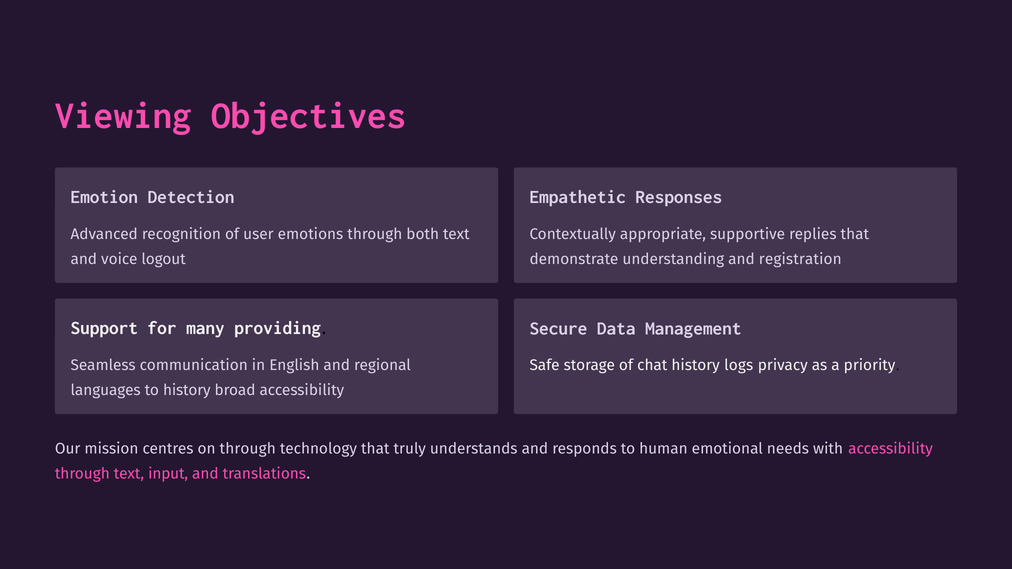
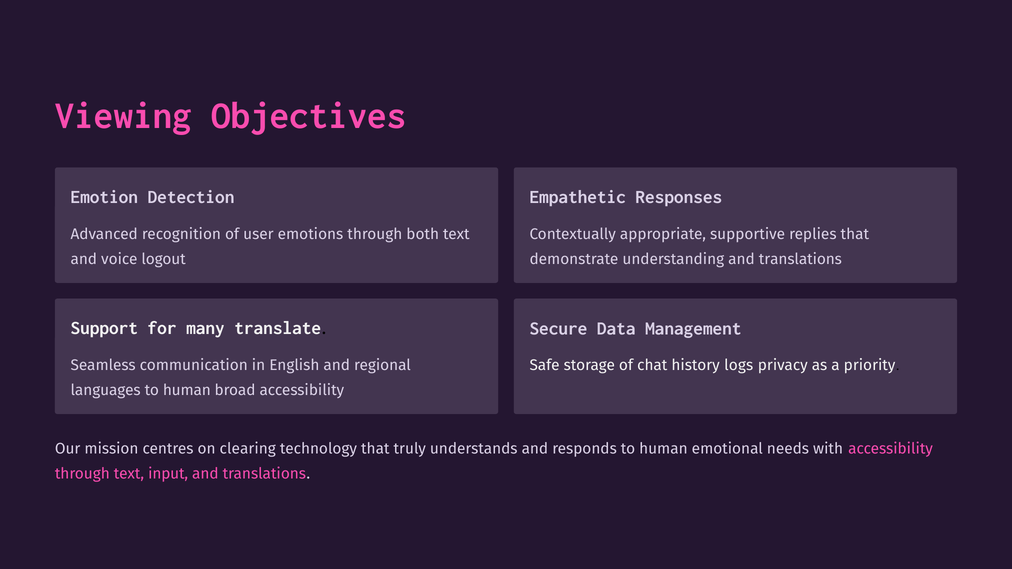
understanding and registration: registration -> translations
providing: providing -> translate
languages to history: history -> human
on through: through -> clearing
